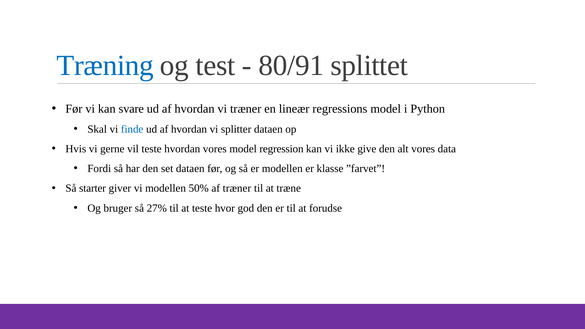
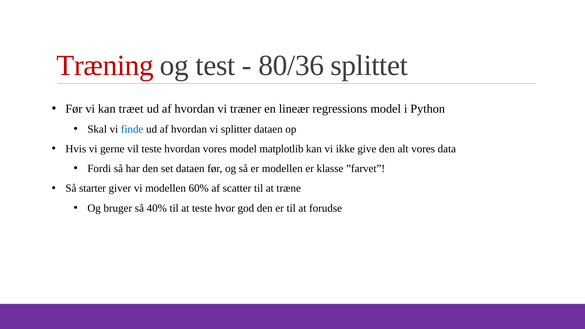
Træning colour: blue -> red
80/91: 80/91 -> 80/36
svare: svare -> træet
regression: regression -> matplotlib
50%: 50% -> 60%
af træner: træner -> scatter
27%: 27% -> 40%
